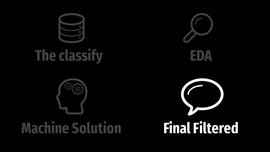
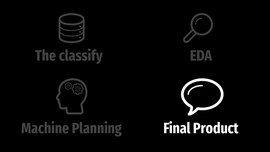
Solution: Solution -> Planning
Filtered: Filtered -> Product
